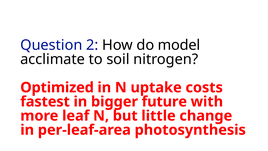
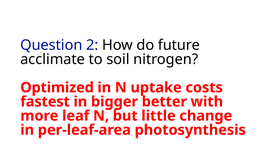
model: model -> future
future: future -> better
